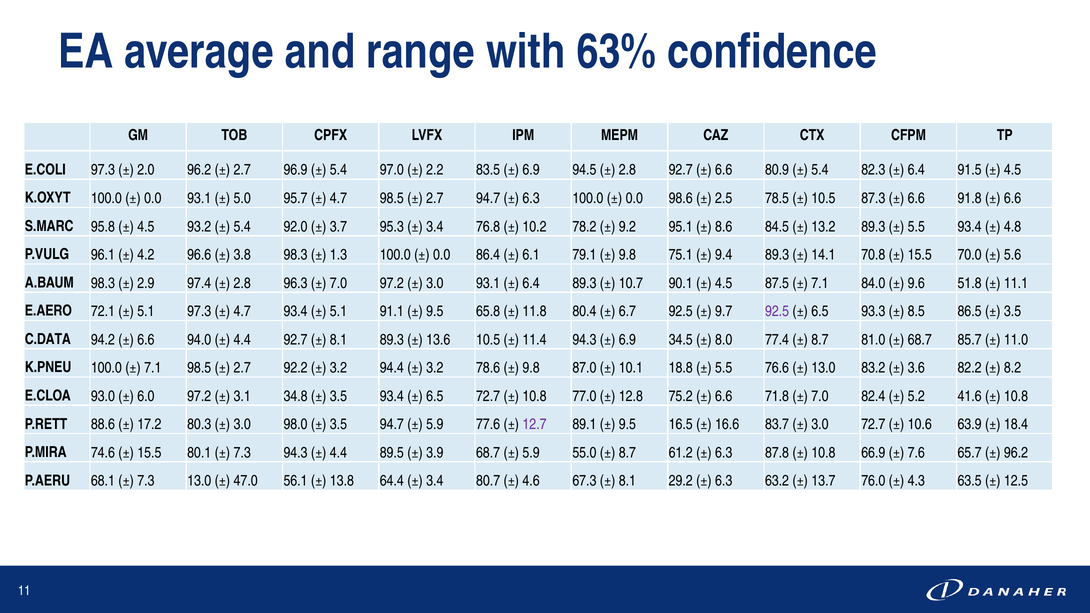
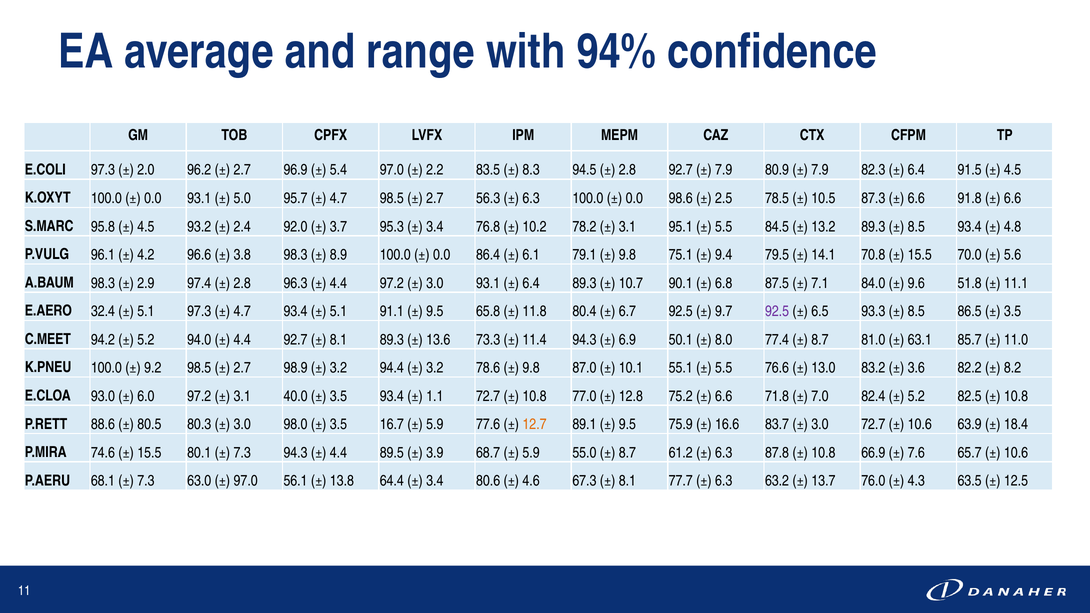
63%: 63% -> 94%
6.9 at (531, 170): 6.9 -> 8.3
6.6 at (724, 170): 6.6 -> 7.9
5.4 at (820, 170): 5.4 -> 7.9
2.7 94.7: 94.7 -> 56.3
5.4 at (242, 227): 5.4 -> 2.4
9.2 at (627, 227): 9.2 -> 3.1
8.6 at (724, 227): 8.6 -> 5.5
5.5 at (916, 227): 5.5 -> 8.5
1.3: 1.3 -> 8.9
9.4 89.3: 89.3 -> 79.5
7.0 at (338, 283): 7.0 -> 4.4
4.5 at (724, 283): 4.5 -> 6.8
72.1: 72.1 -> 32.4
C.DATA: C.DATA -> C.MEET
6.6 at (146, 340): 6.6 -> 5.2
13.6 10.5: 10.5 -> 73.3
34.5: 34.5 -> 50.1
68.7 at (920, 340): 68.7 -> 63.1
7.1 at (153, 368): 7.1 -> 9.2
92.2: 92.2 -> 98.9
18.8: 18.8 -> 55.1
34.8: 34.8 -> 40.0
6.5 at (435, 396): 6.5 -> 1.1
41.6: 41.6 -> 82.5
17.2: 17.2 -> 80.5
3.5 94.7: 94.7 -> 16.7
12.7 colour: purple -> orange
16.5: 16.5 -> 75.9
96.2 at (1016, 453): 96.2 -> 10.6
7.3 13.0: 13.0 -> 63.0
47.0 at (246, 481): 47.0 -> 97.0
80.7: 80.7 -> 80.6
29.2: 29.2 -> 77.7
